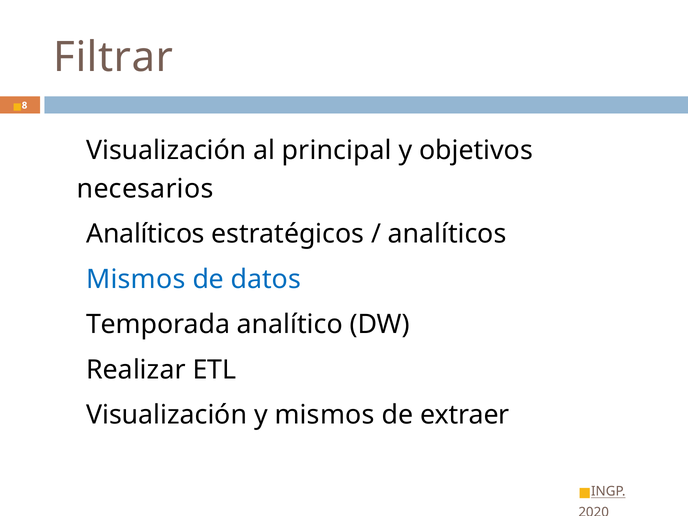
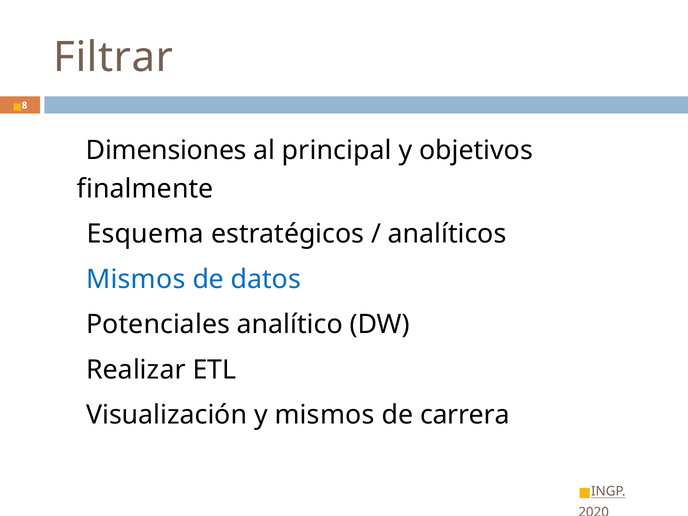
Visualización at (166, 150): Visualización -> Dimensiones
necesarios: necesarios -> finalmente
Analíticos at (146, 234): Analíticos -> Esquema
Temporada: Temporada -> Potenciales
extraer: extraer -> carrera
